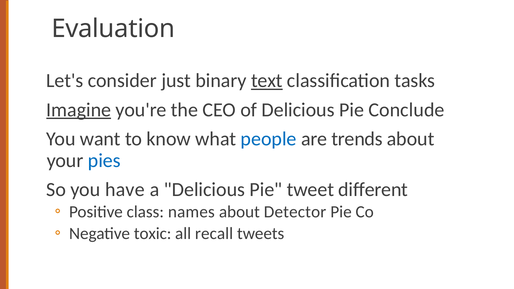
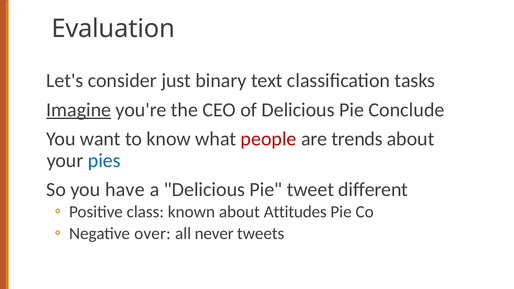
text underline: present -> none
people colour: blue -> red
names: names -> known
Detector: Detector -> Attitudes
toxic: toxic -> over
recall: recall -> never
